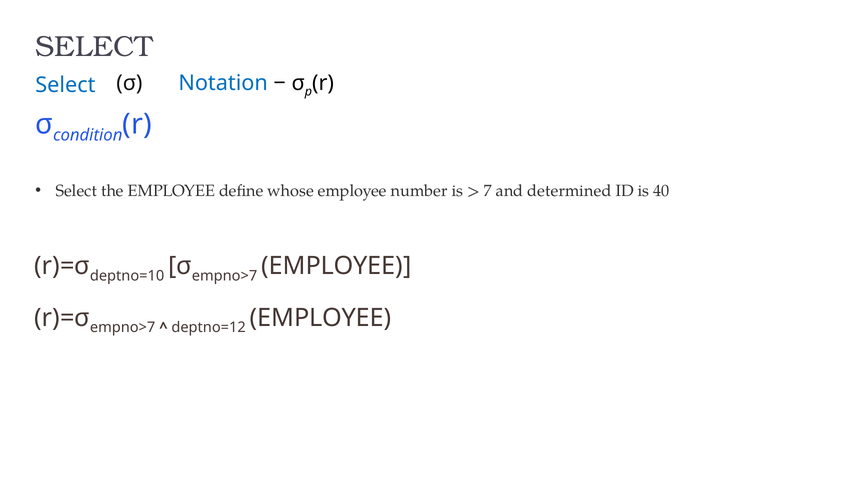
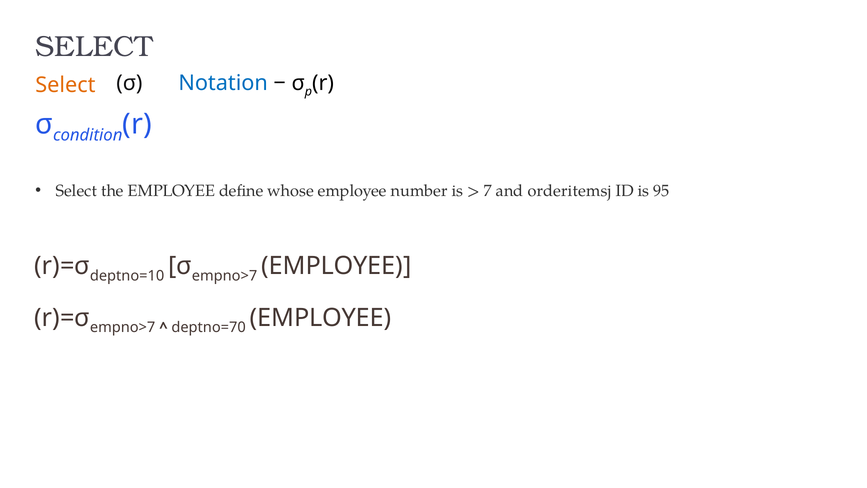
Select at (65, 85) colour: blue -> orange
determined: determined -> orderitemsj
40: 40 -> 95
deptno=12: deptno=12 -> deptno=70
